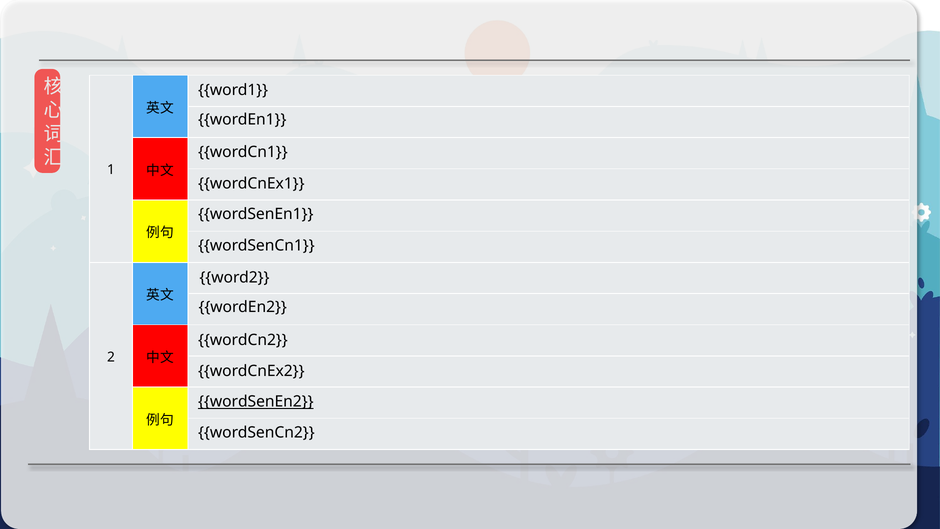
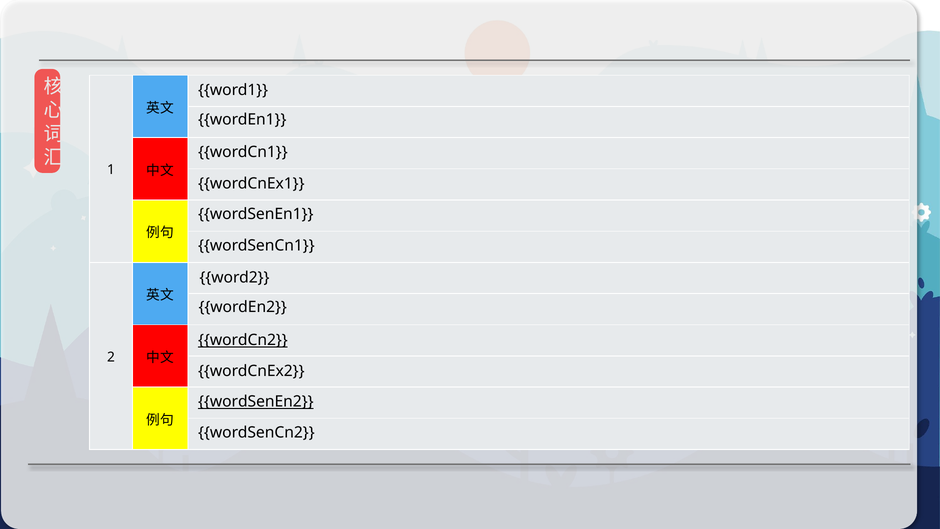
wordCn2 underline: none -> present
